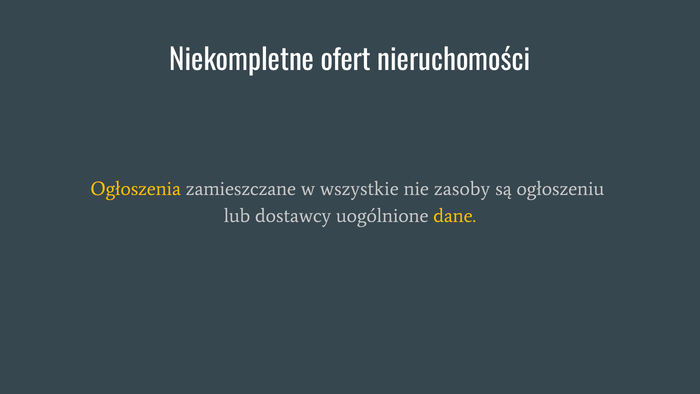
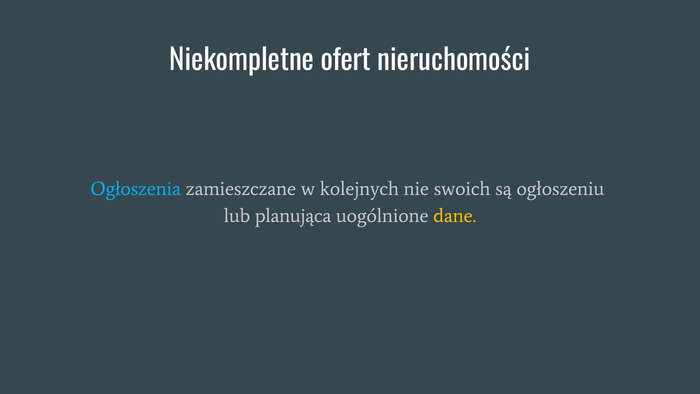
Ogłoszenia colour: yellow -> light blue
wszystkie: wszystkie -> kolejnych
zasoby: zasoby -> swoich
dostawcy: dostawcy -> planująca
